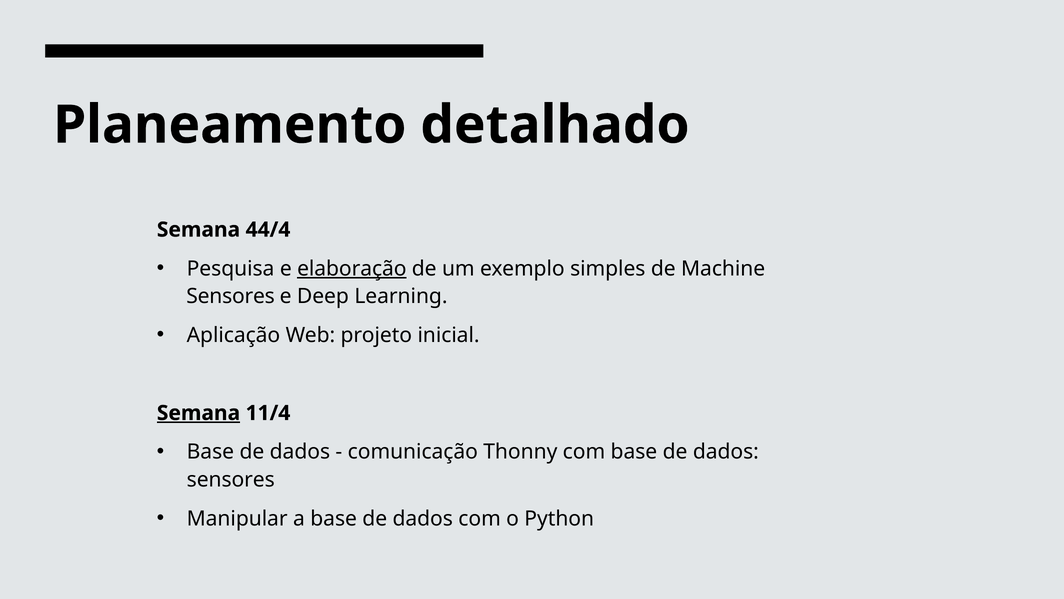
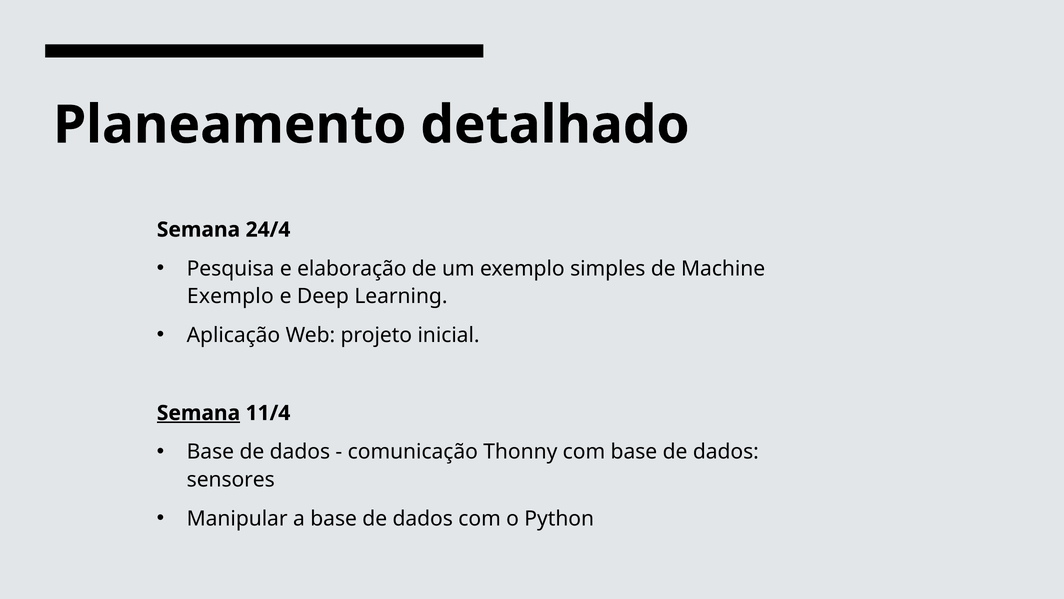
44/4: 44/4 -> 24/4
elaboração underline: present -> none
Sensores at (231, 296): Sensores -> Exemplo
